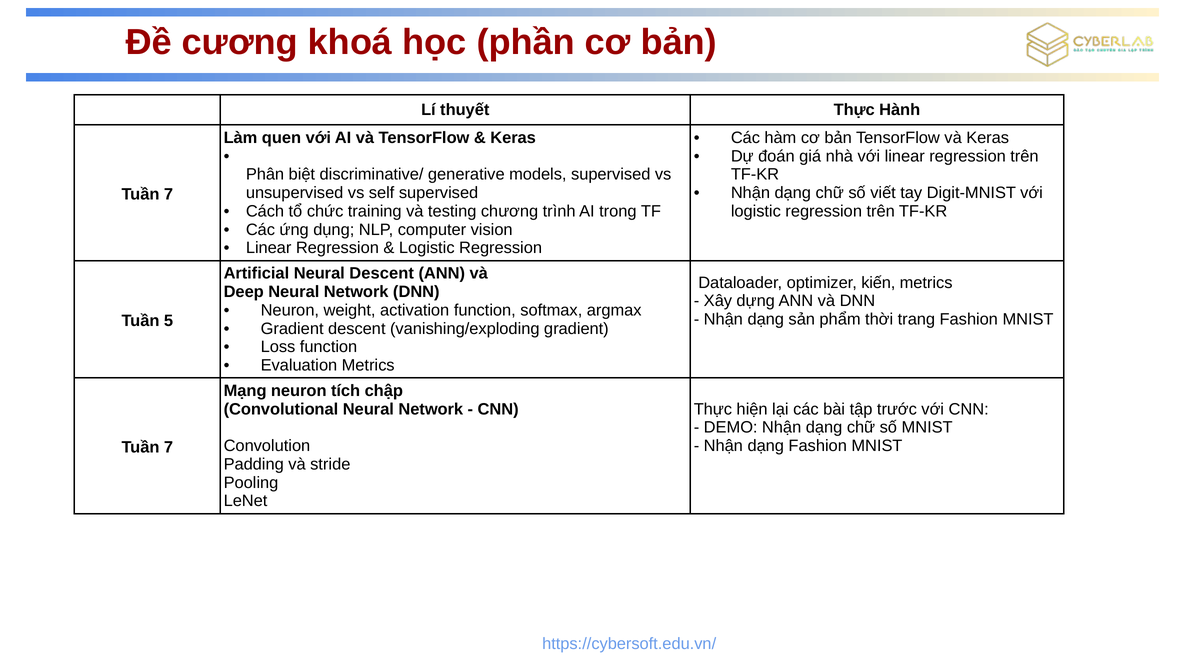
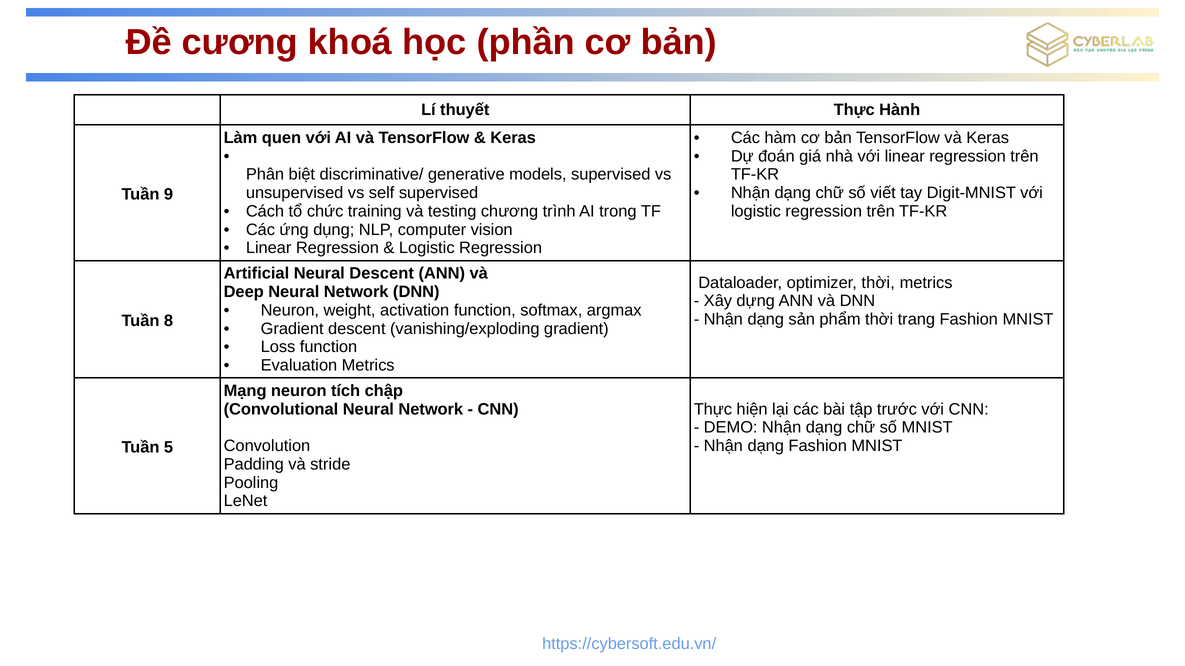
7 at (169, 194): 7 -> 9
optimizer kiến: kiến -> thời
5: 5 -> 8
7 at (169, 448): 7 -> 5
